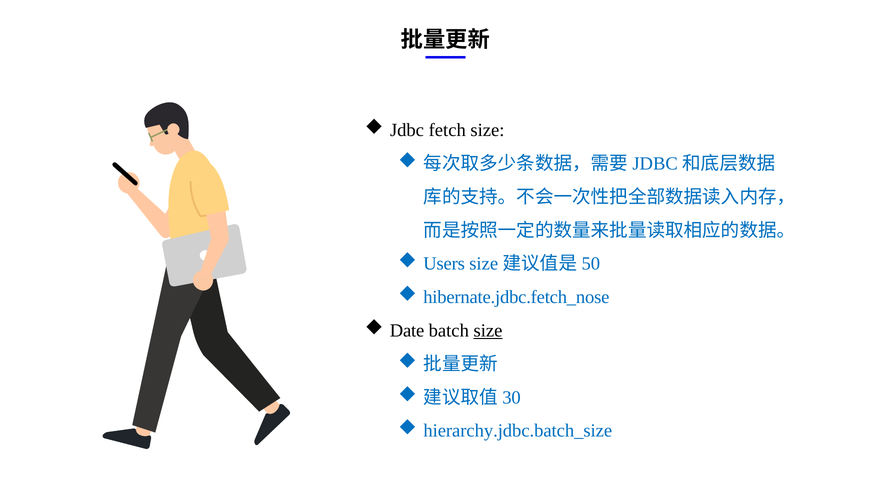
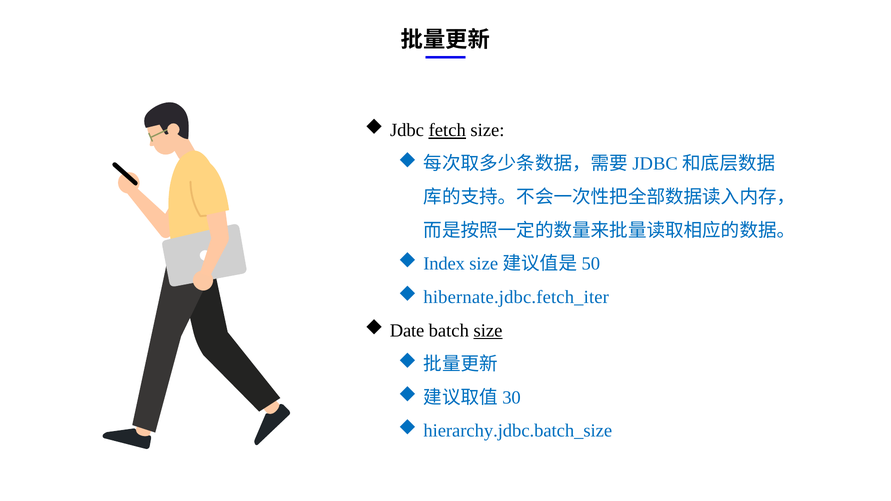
fetch underline: none -> present
Users: Users -> Index
hibernate.jdbc.fetch_nose: hibernate.jdbc.fetch_nose -> hibernate.jdbc.fetch_iter
